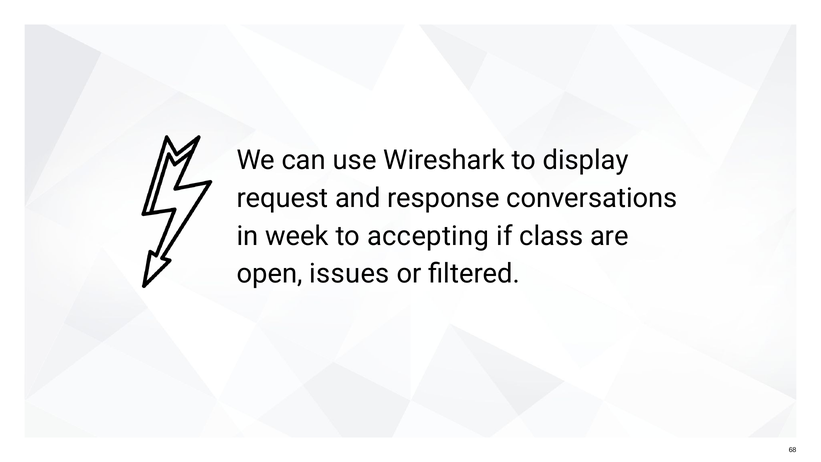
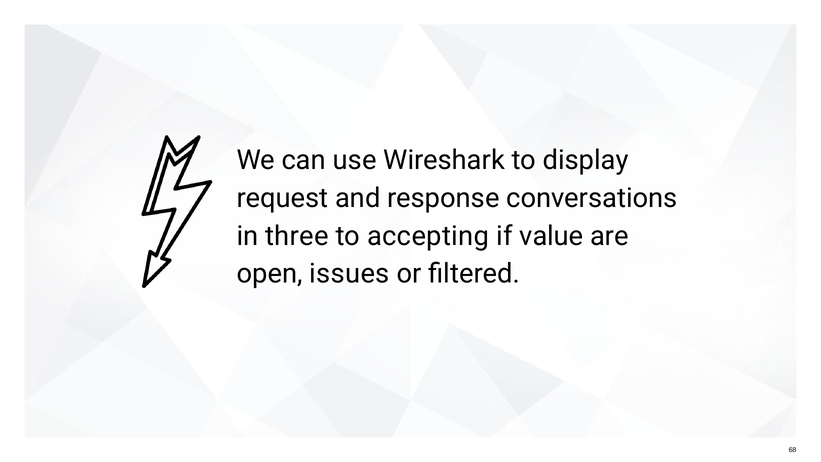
week: week -> three
class: class -> value
